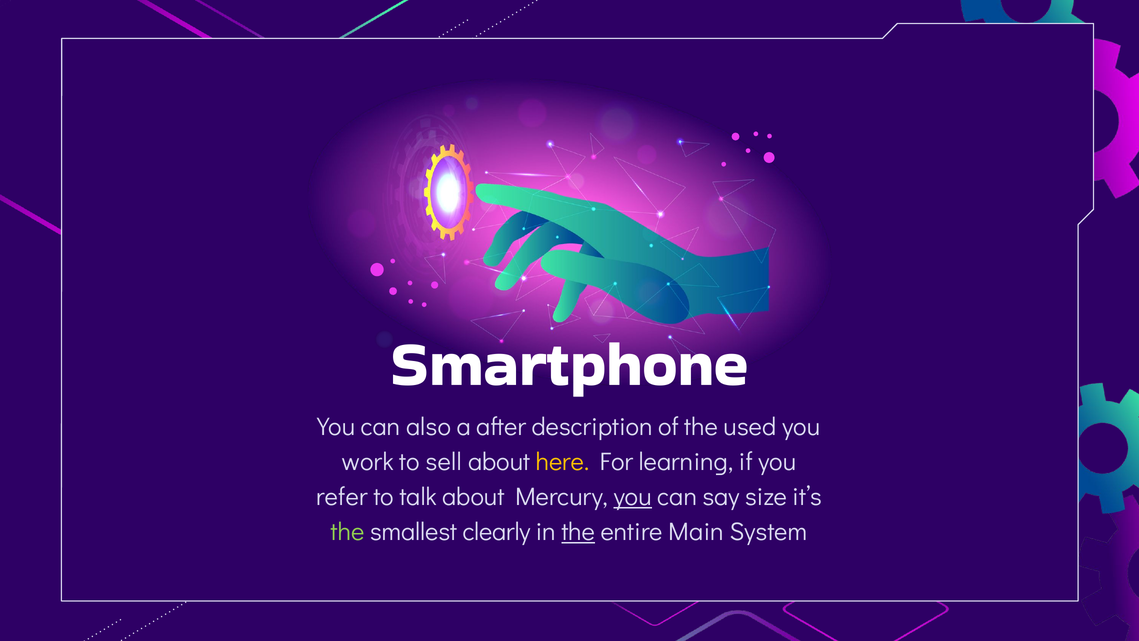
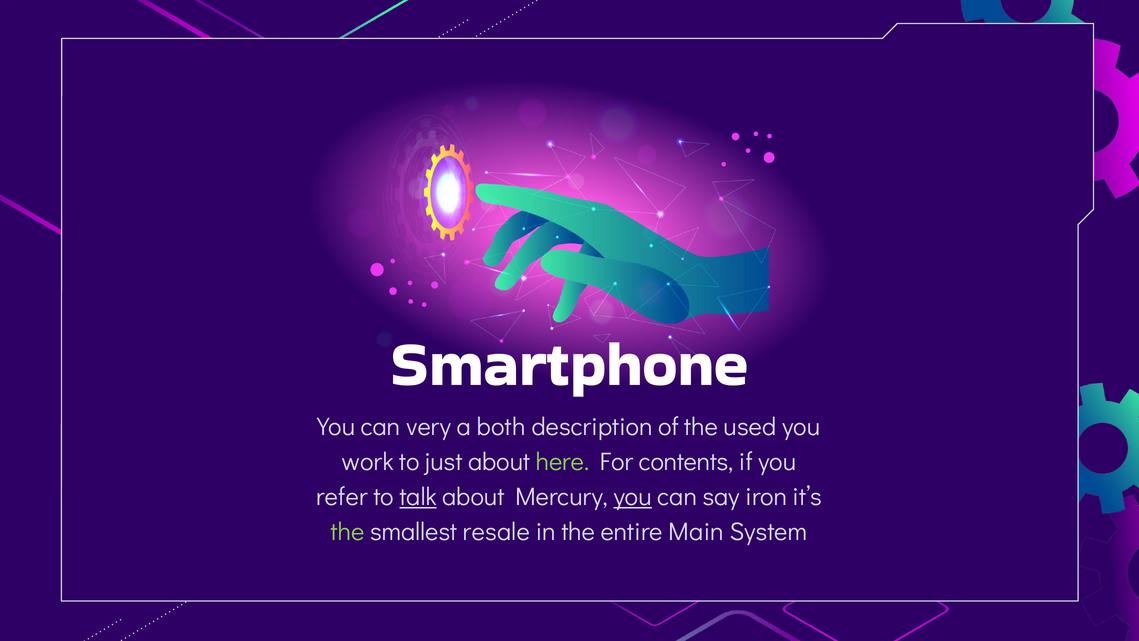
also: also -> very
after: after -> both
sell: sell -> just
here colour: yellow -> light green
learning: learning -> contents
talk underline: none -> present
size: size -> iron
clearly: clearly -> resale
the at (578, 532) underline: present -> none
